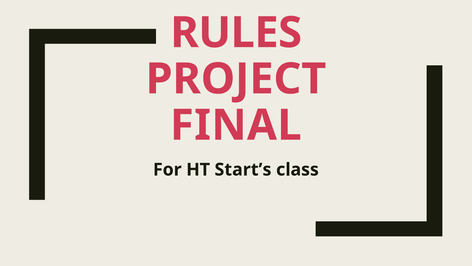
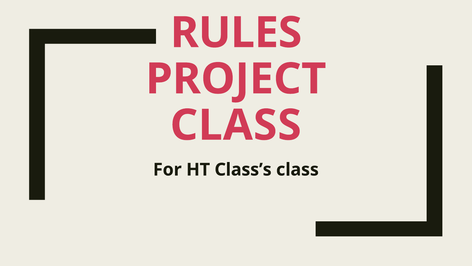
FINAL at (236, 125): FINAL -> CLASS
Start’s: Start’s -> Class’s
